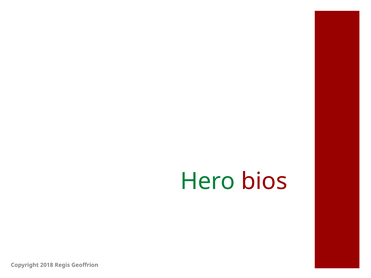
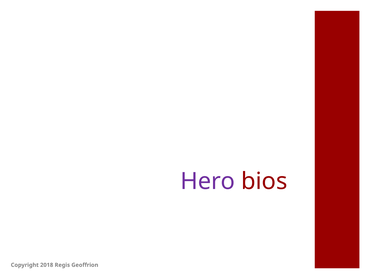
Hero colour: green -> purple
